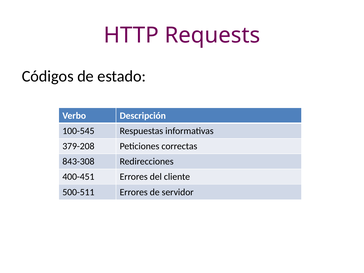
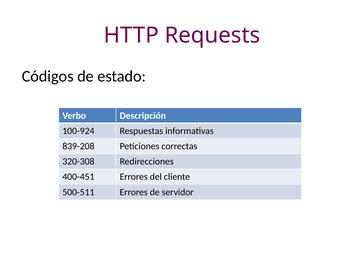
100-545: 100-545 -> 100-924
379-208: 379-208 -> 839-208
843-308: 843-308 -> 320-308
